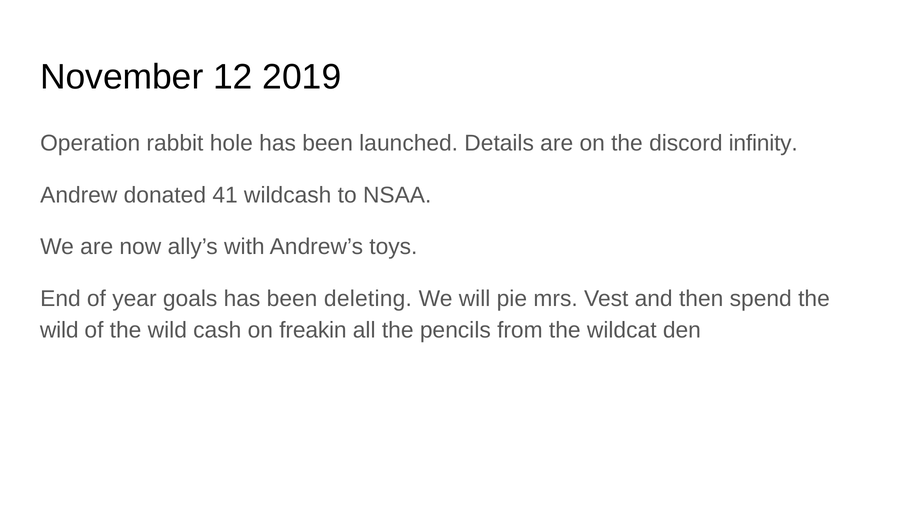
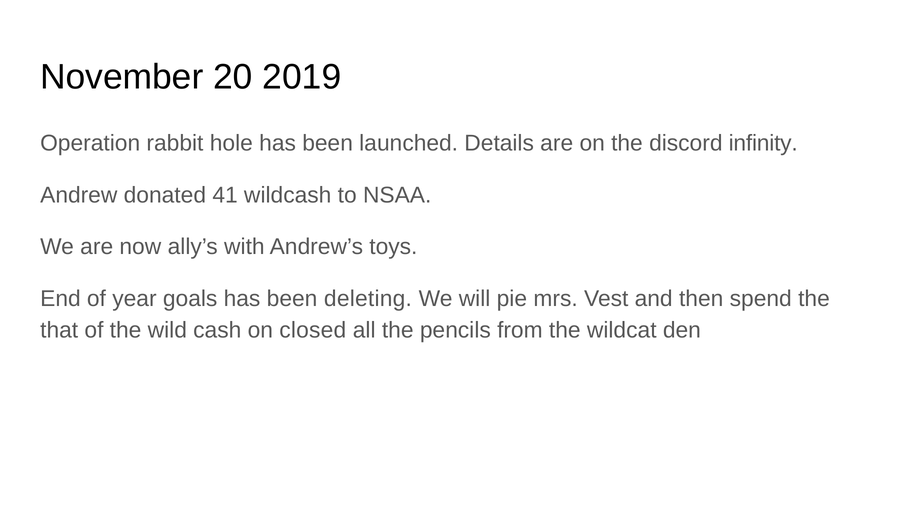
12: 12 -> 20
wild at (59, 330): wild -> that
freakin: freakin -> closed
